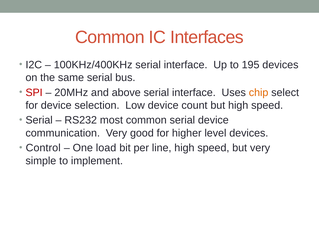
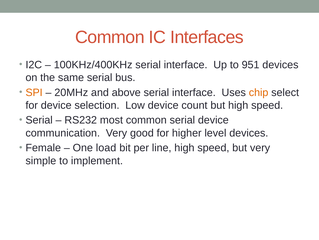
195: 195 -> 951
SPI colour: red -> orange
Control: Control -> Female
